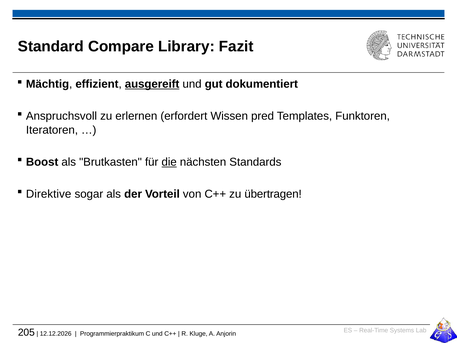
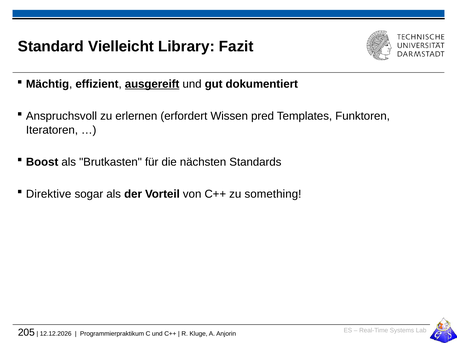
Compare: Compare -> Vielleicht
die underline: present -> none
übertragen: übertragen -> something
